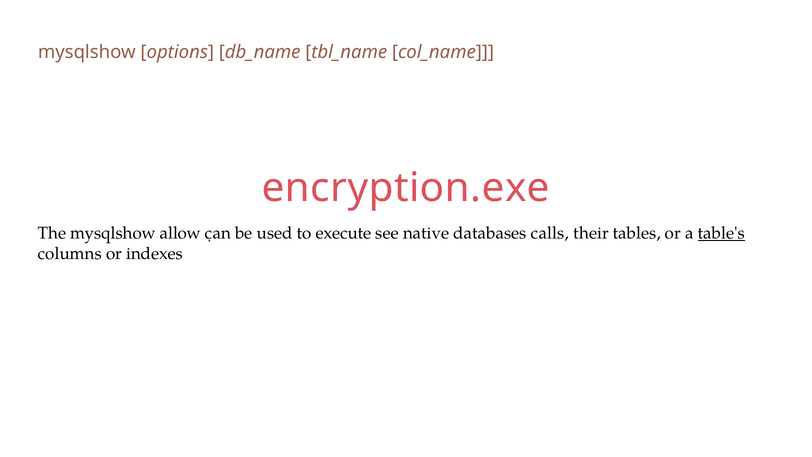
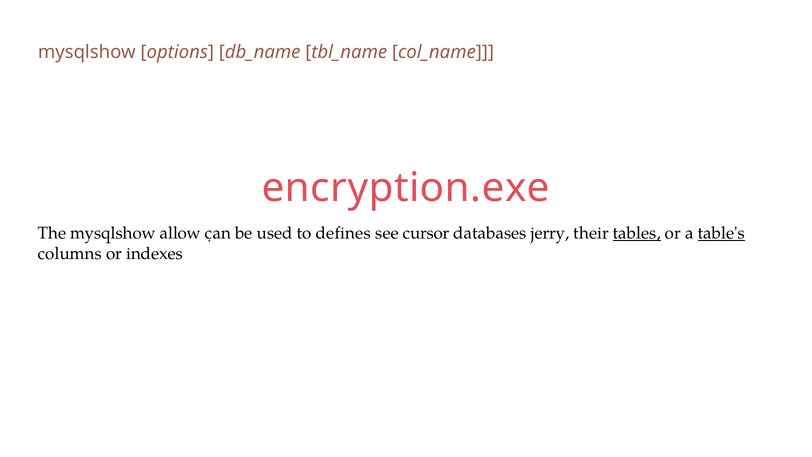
execute: execute -> defines
native: native -> cursor
calls: calls -> jerry
tables underline: none -> present
